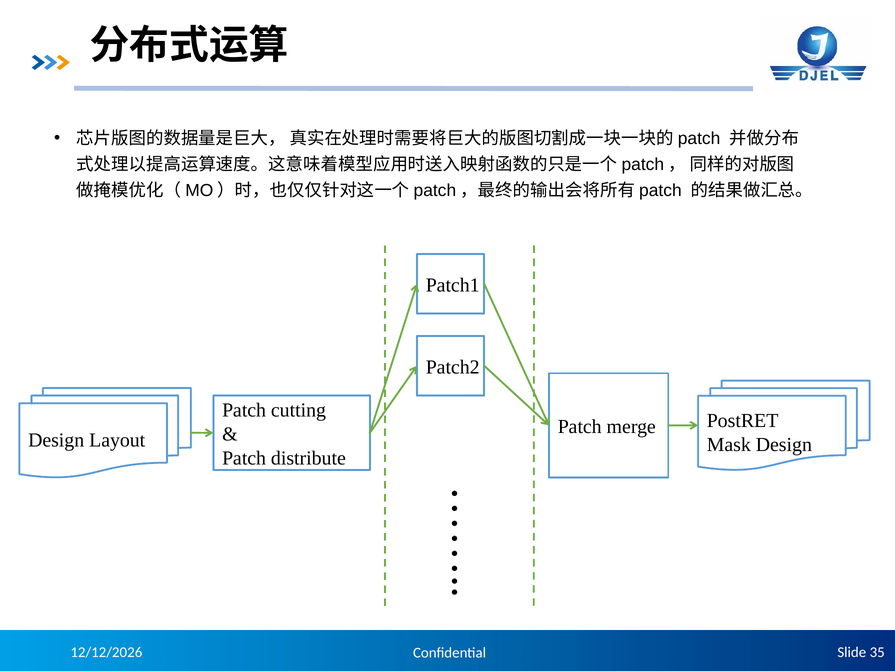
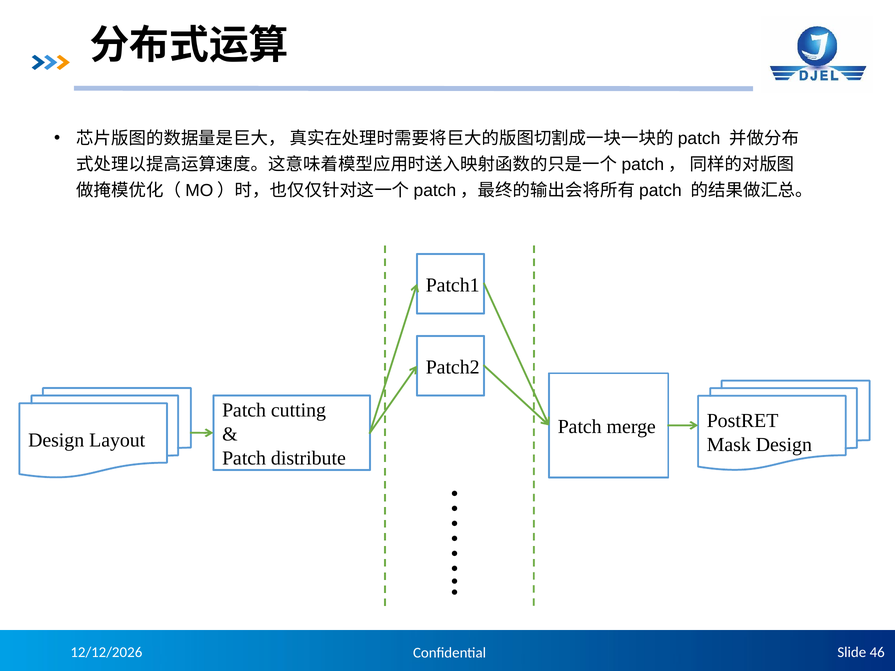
35: 35 -> 46
